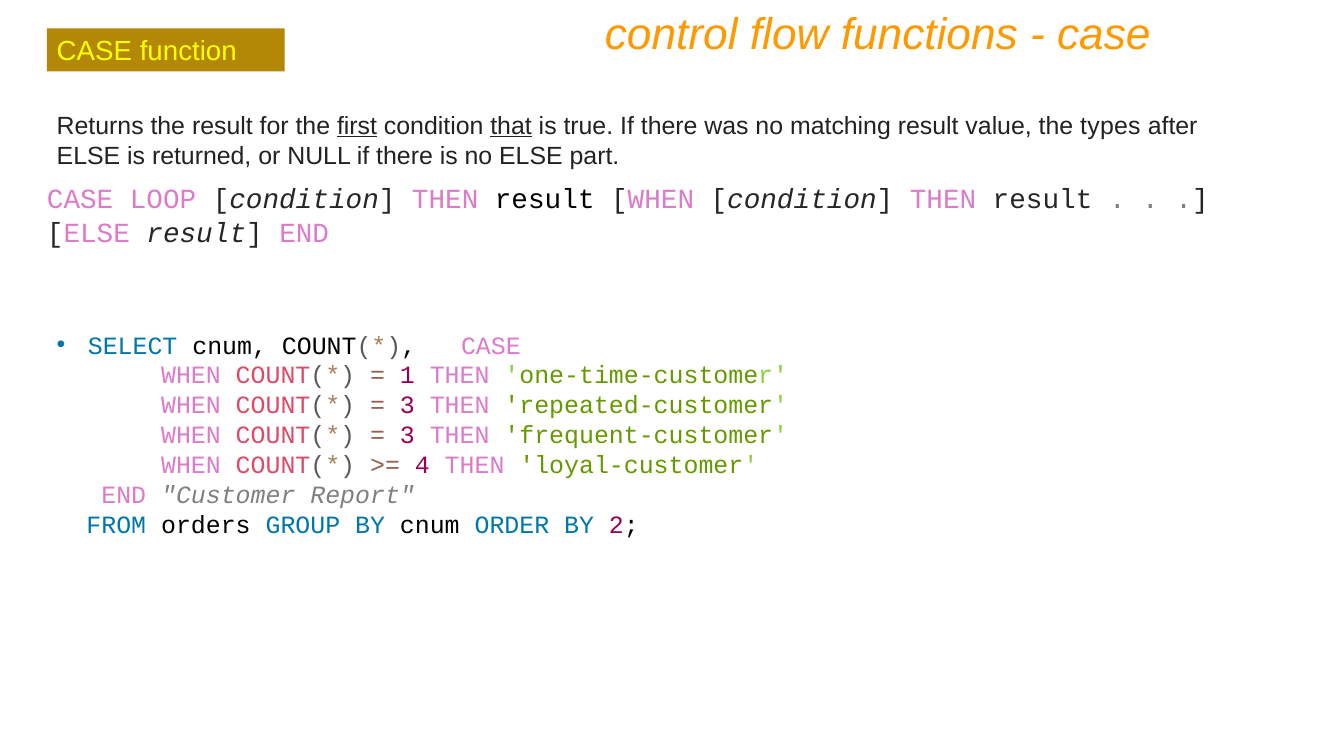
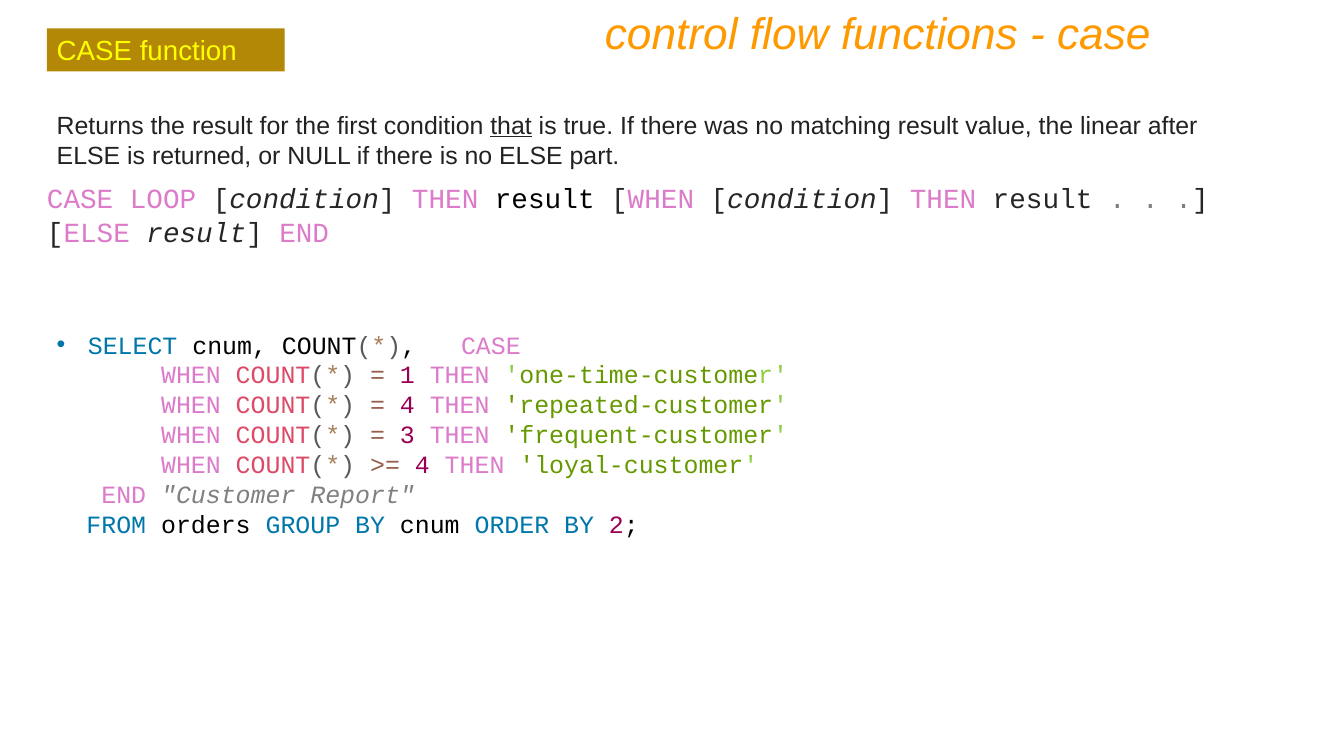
first underline: present -> none
types: types -> linear
3 at (407, 406): 3 -> 4
